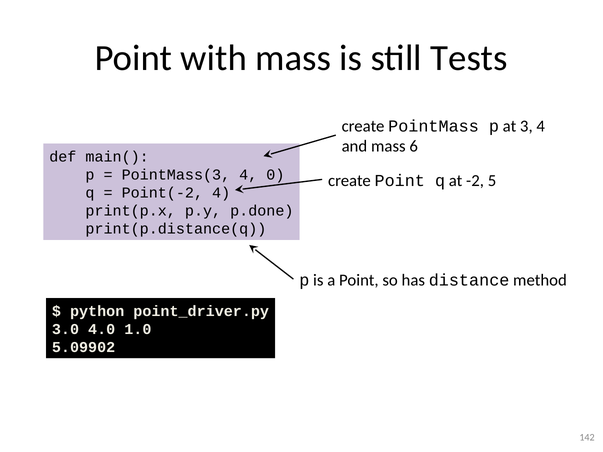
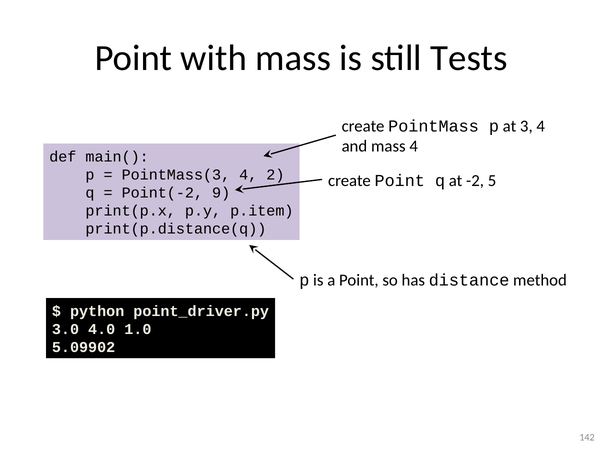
mass 6: 6 -> 4
0: 0 -> 2
Point(-2 4: 4 -> 9
p.done: p.done -> p.item
